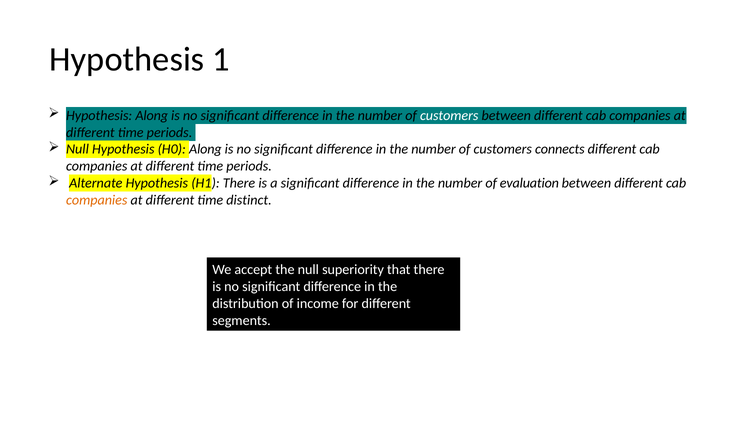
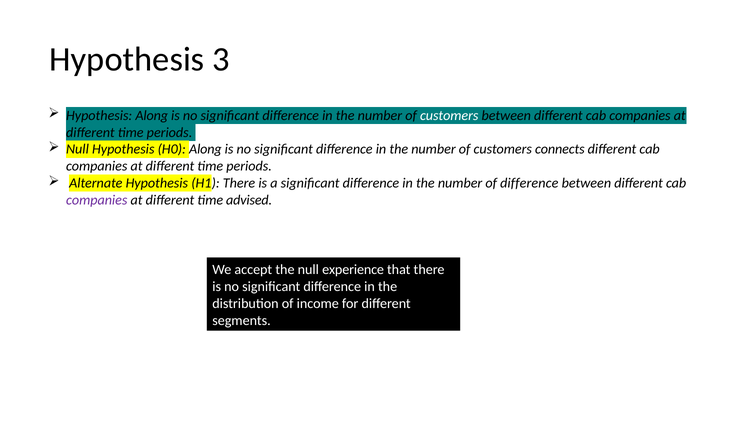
1: 1 -> 3
of evaluation: evaluation -> difference
companies at (97, 200) colour: orange -> purple
distinct: distinct -> advised
superiority: superiority -> experience
